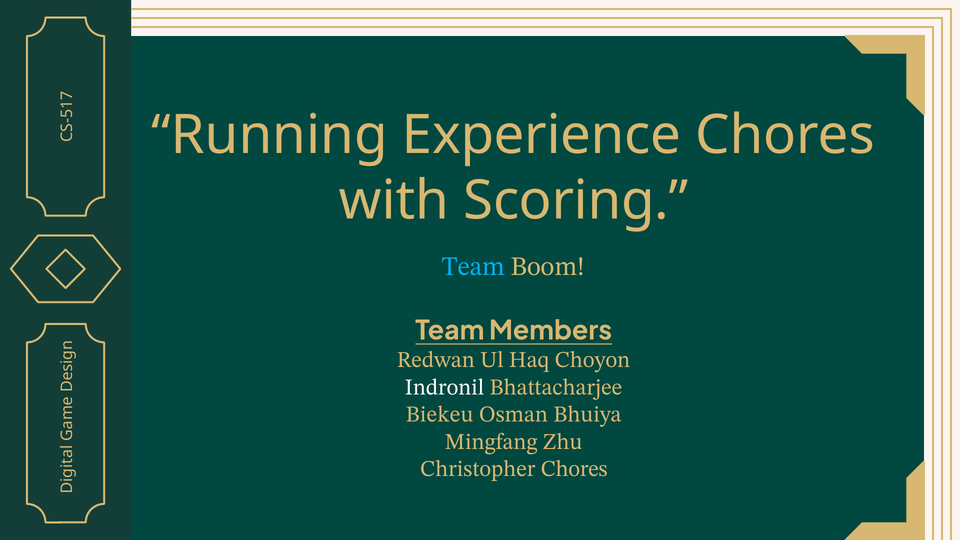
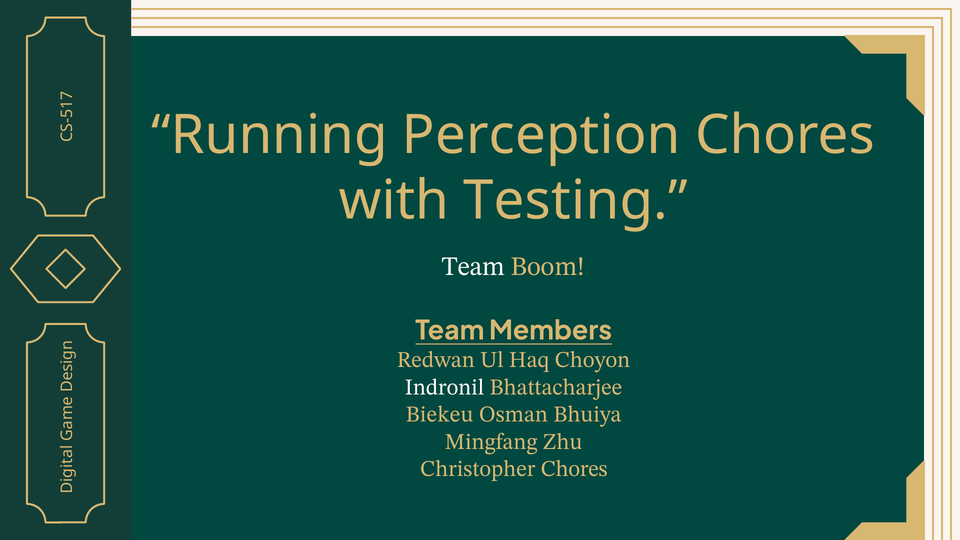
Experience: Experience -> Perception
Scoring: Scoring -> Testing
Team at (473, 267) colour: light blue -> white
